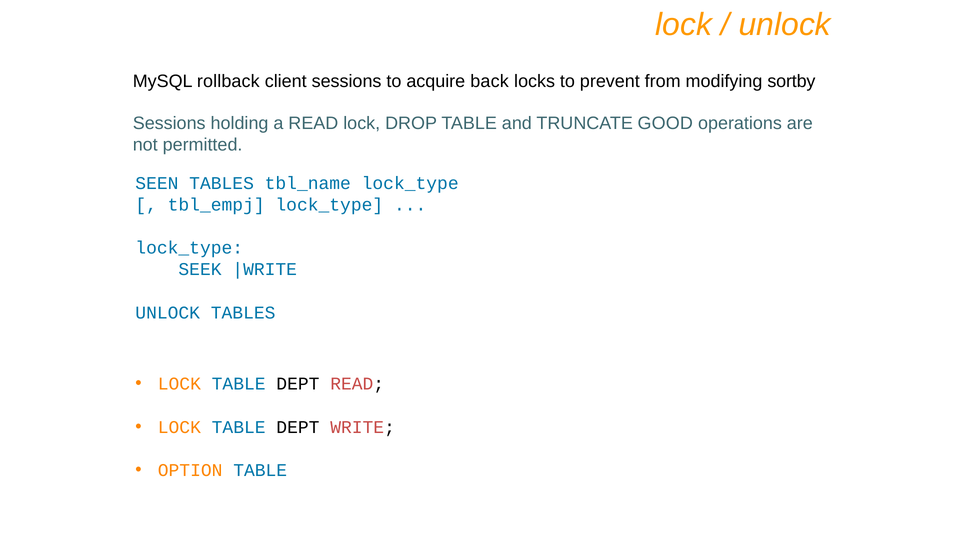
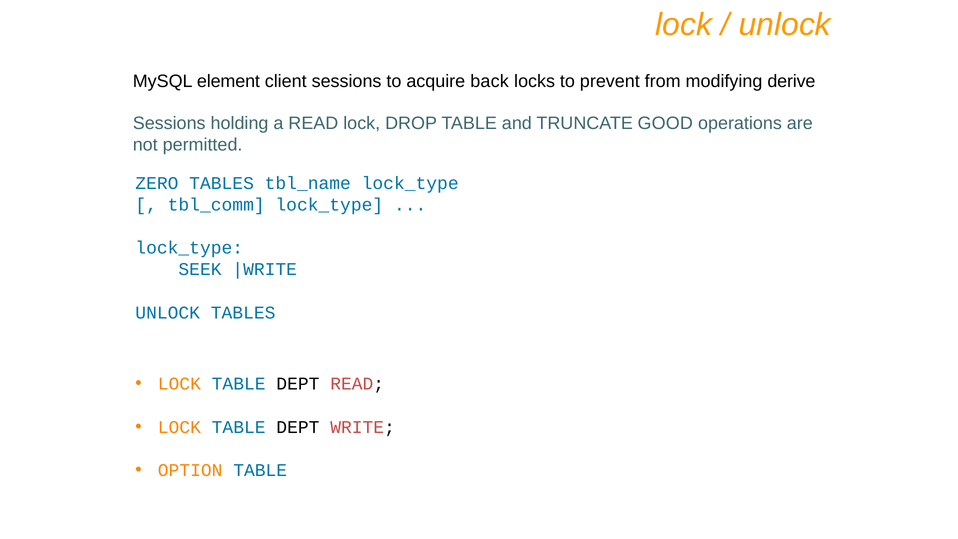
rollback: rollback -> element
sortby: sortby -> derive
SEEN: SEEN -> ZERO
tbl_empj: tbl_empj -> tbl_comm
